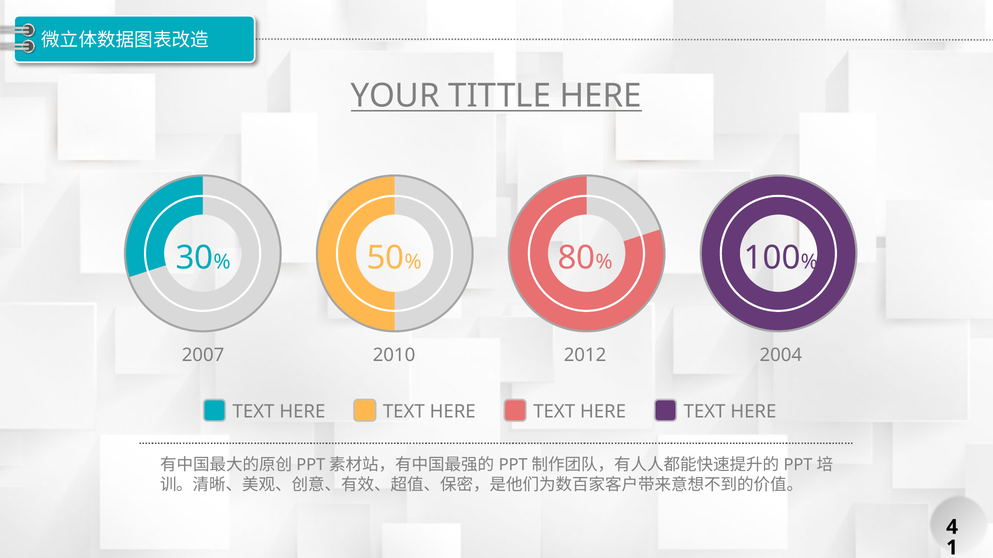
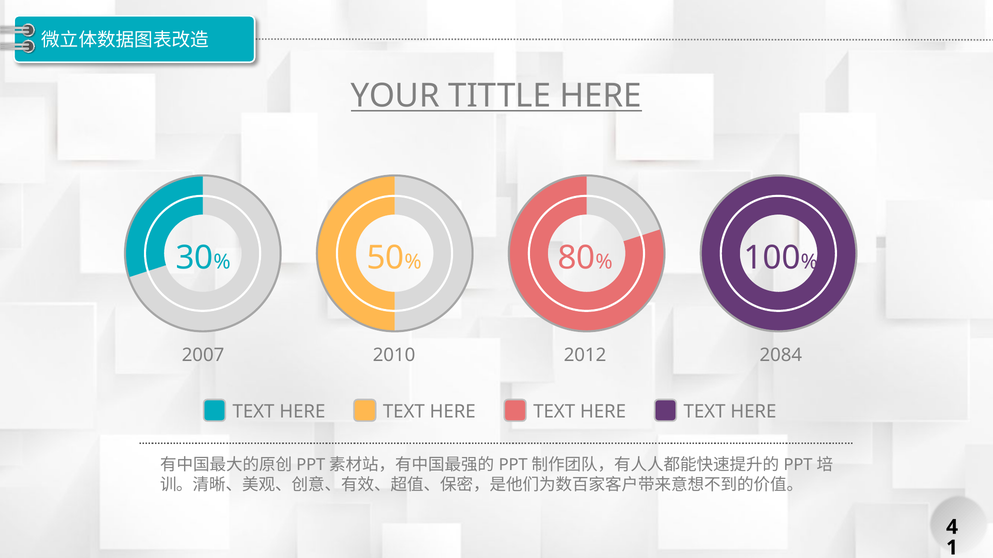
2004: 2004 -> 2084
